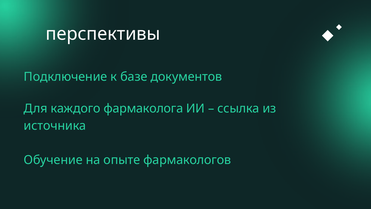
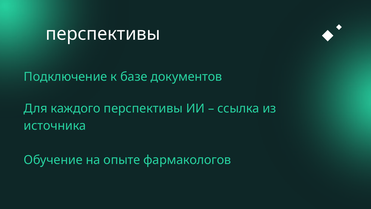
каждого фармаколога: фармаколога -> перспективы
